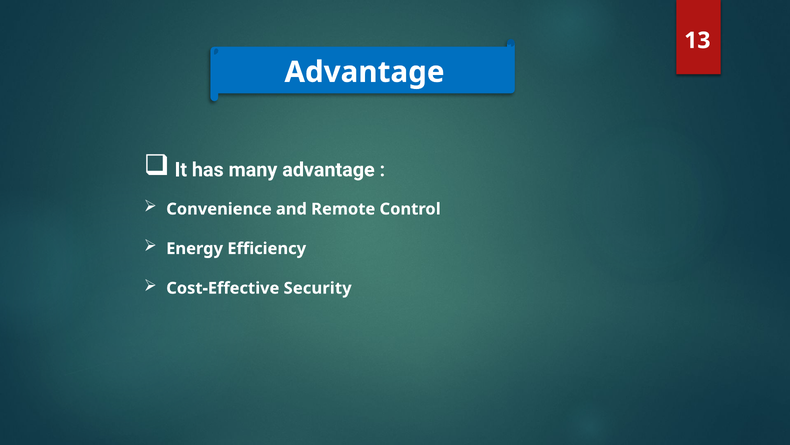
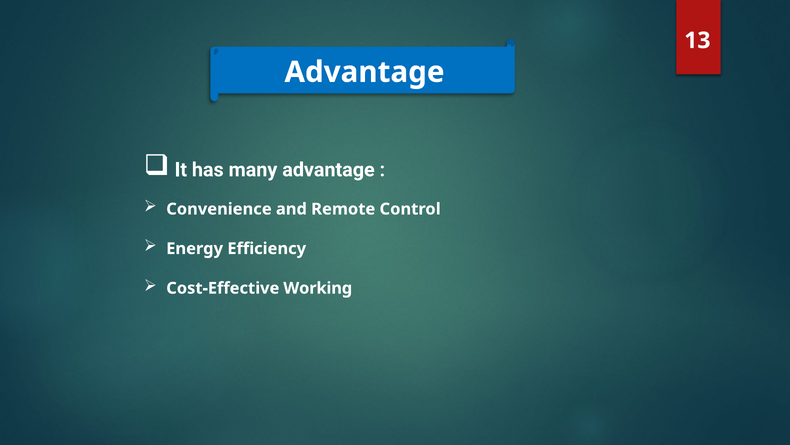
Security: Security -> Working
